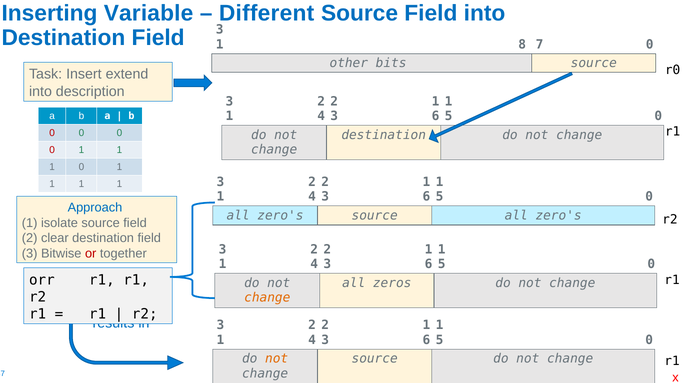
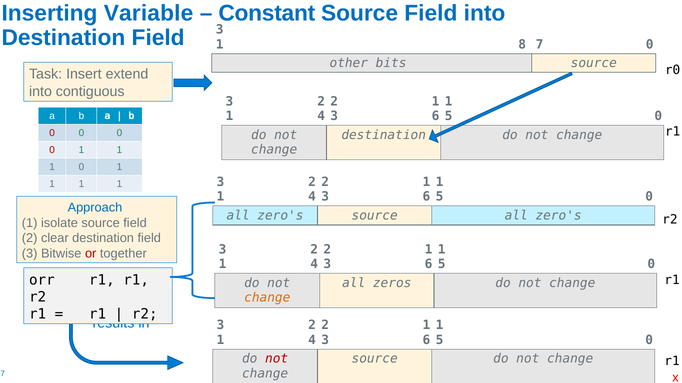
Different: Different -> Constant
description: description -> contiguous
not at (277, 359) colour: orange -> red
